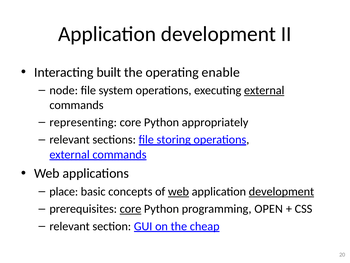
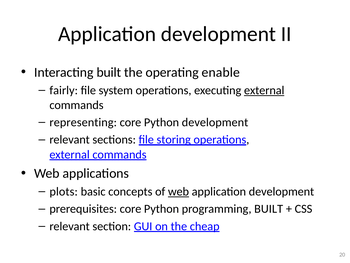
node: node -> fairly
Python appropriately: appropriately -> development
place: place -> plots
development at (281, 191) underline: present -> none
core at (131, 209) underline: present -> none
programming OPEN: OPEN -> BUILT
